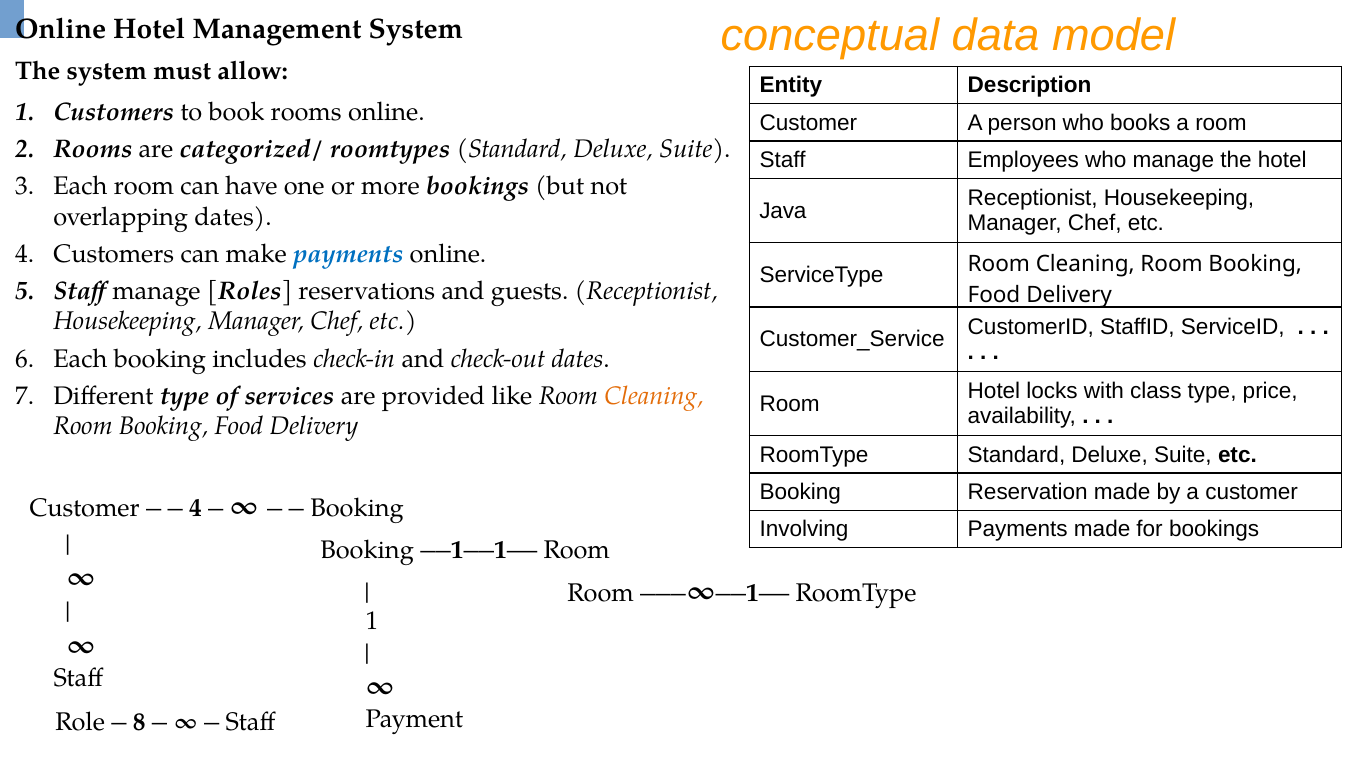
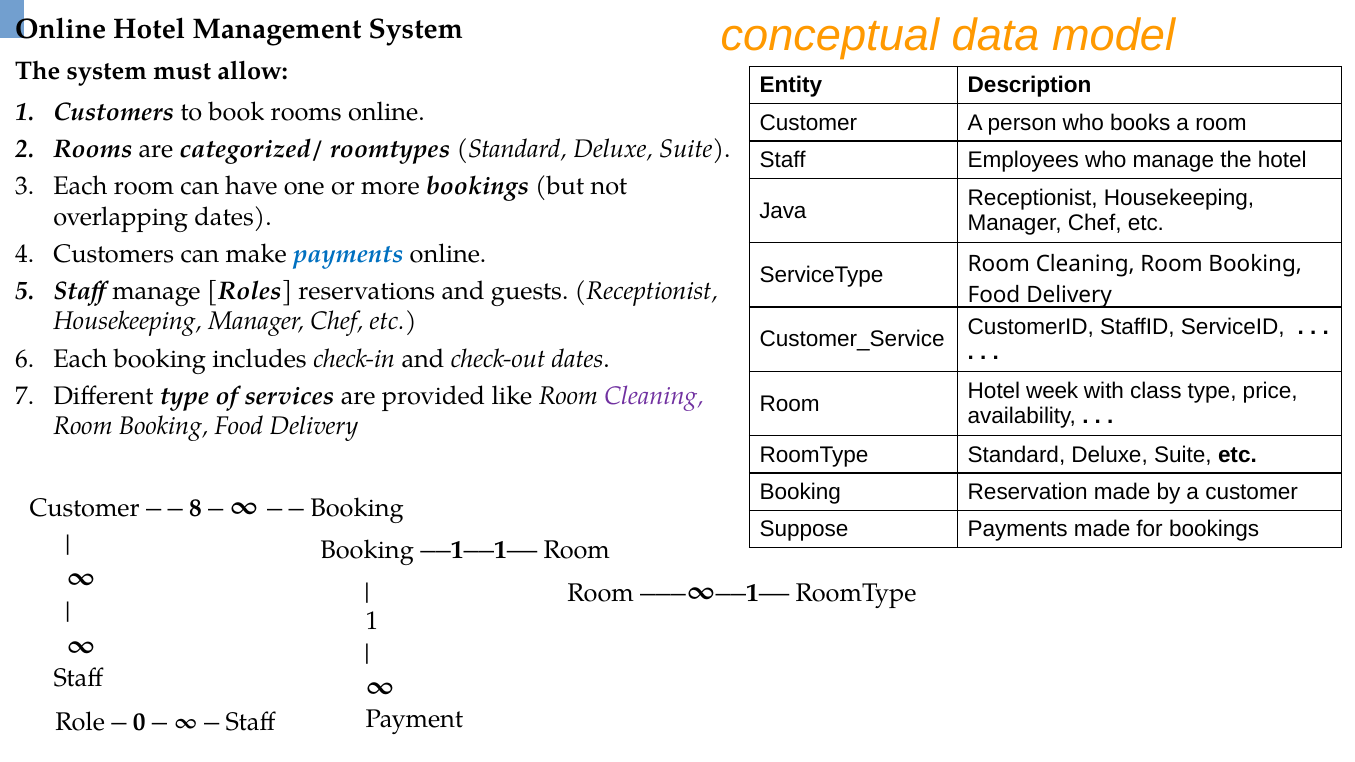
locks: locks -> week
Cleaning at (654, 396) colour: orange -> purple
4 at (196, 509): 4 -> 8
Involving: Involving -> Suppose
8: 8 -> 0
